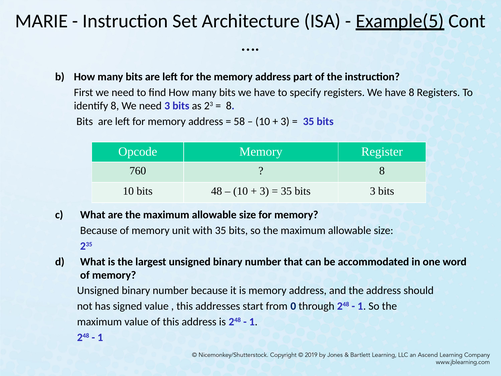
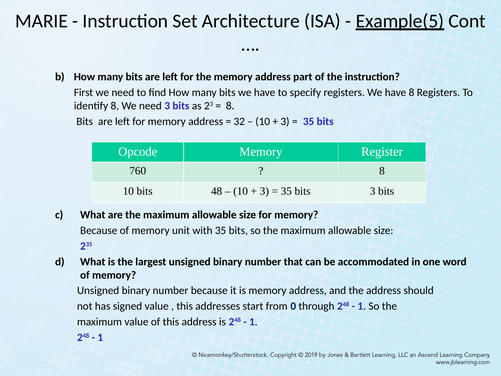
58: 58 -> 32
